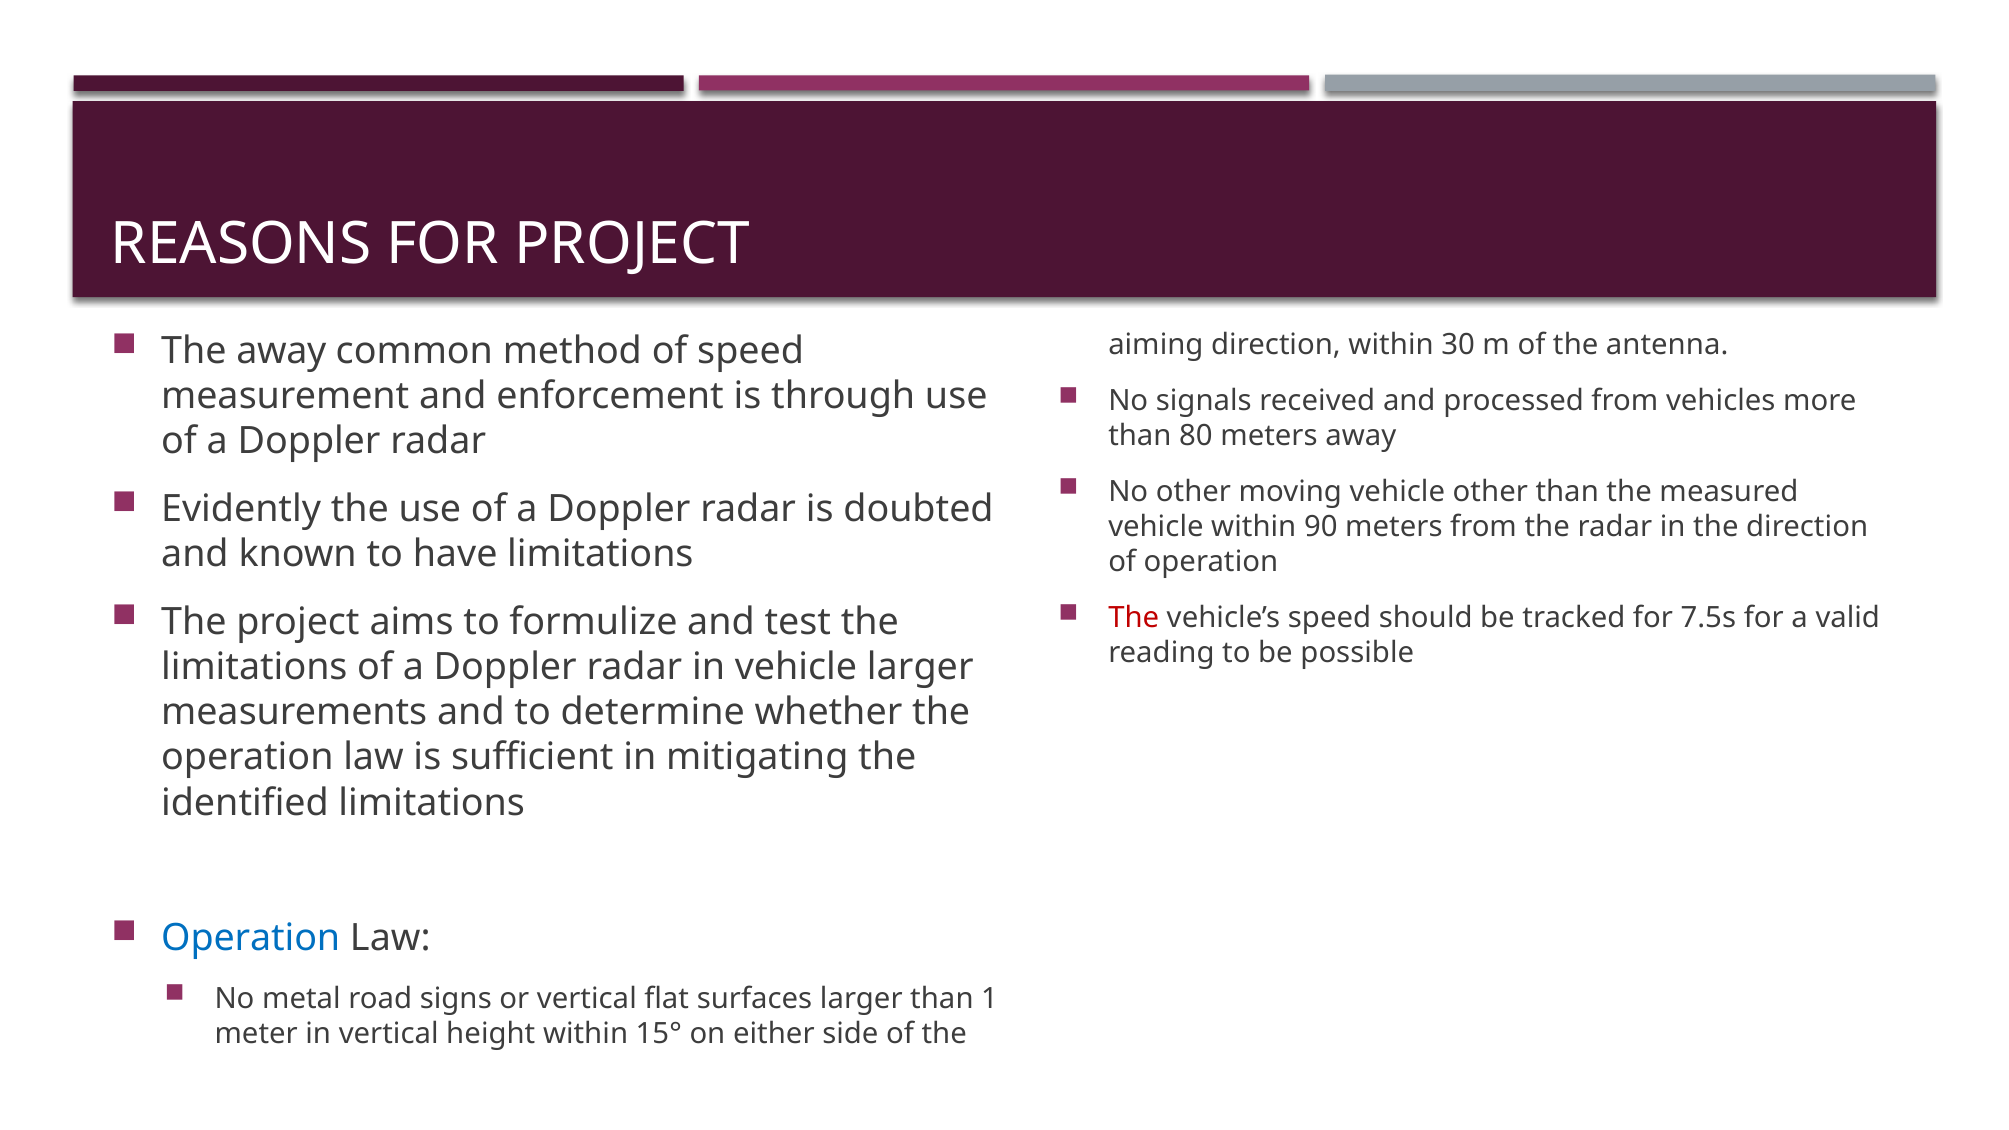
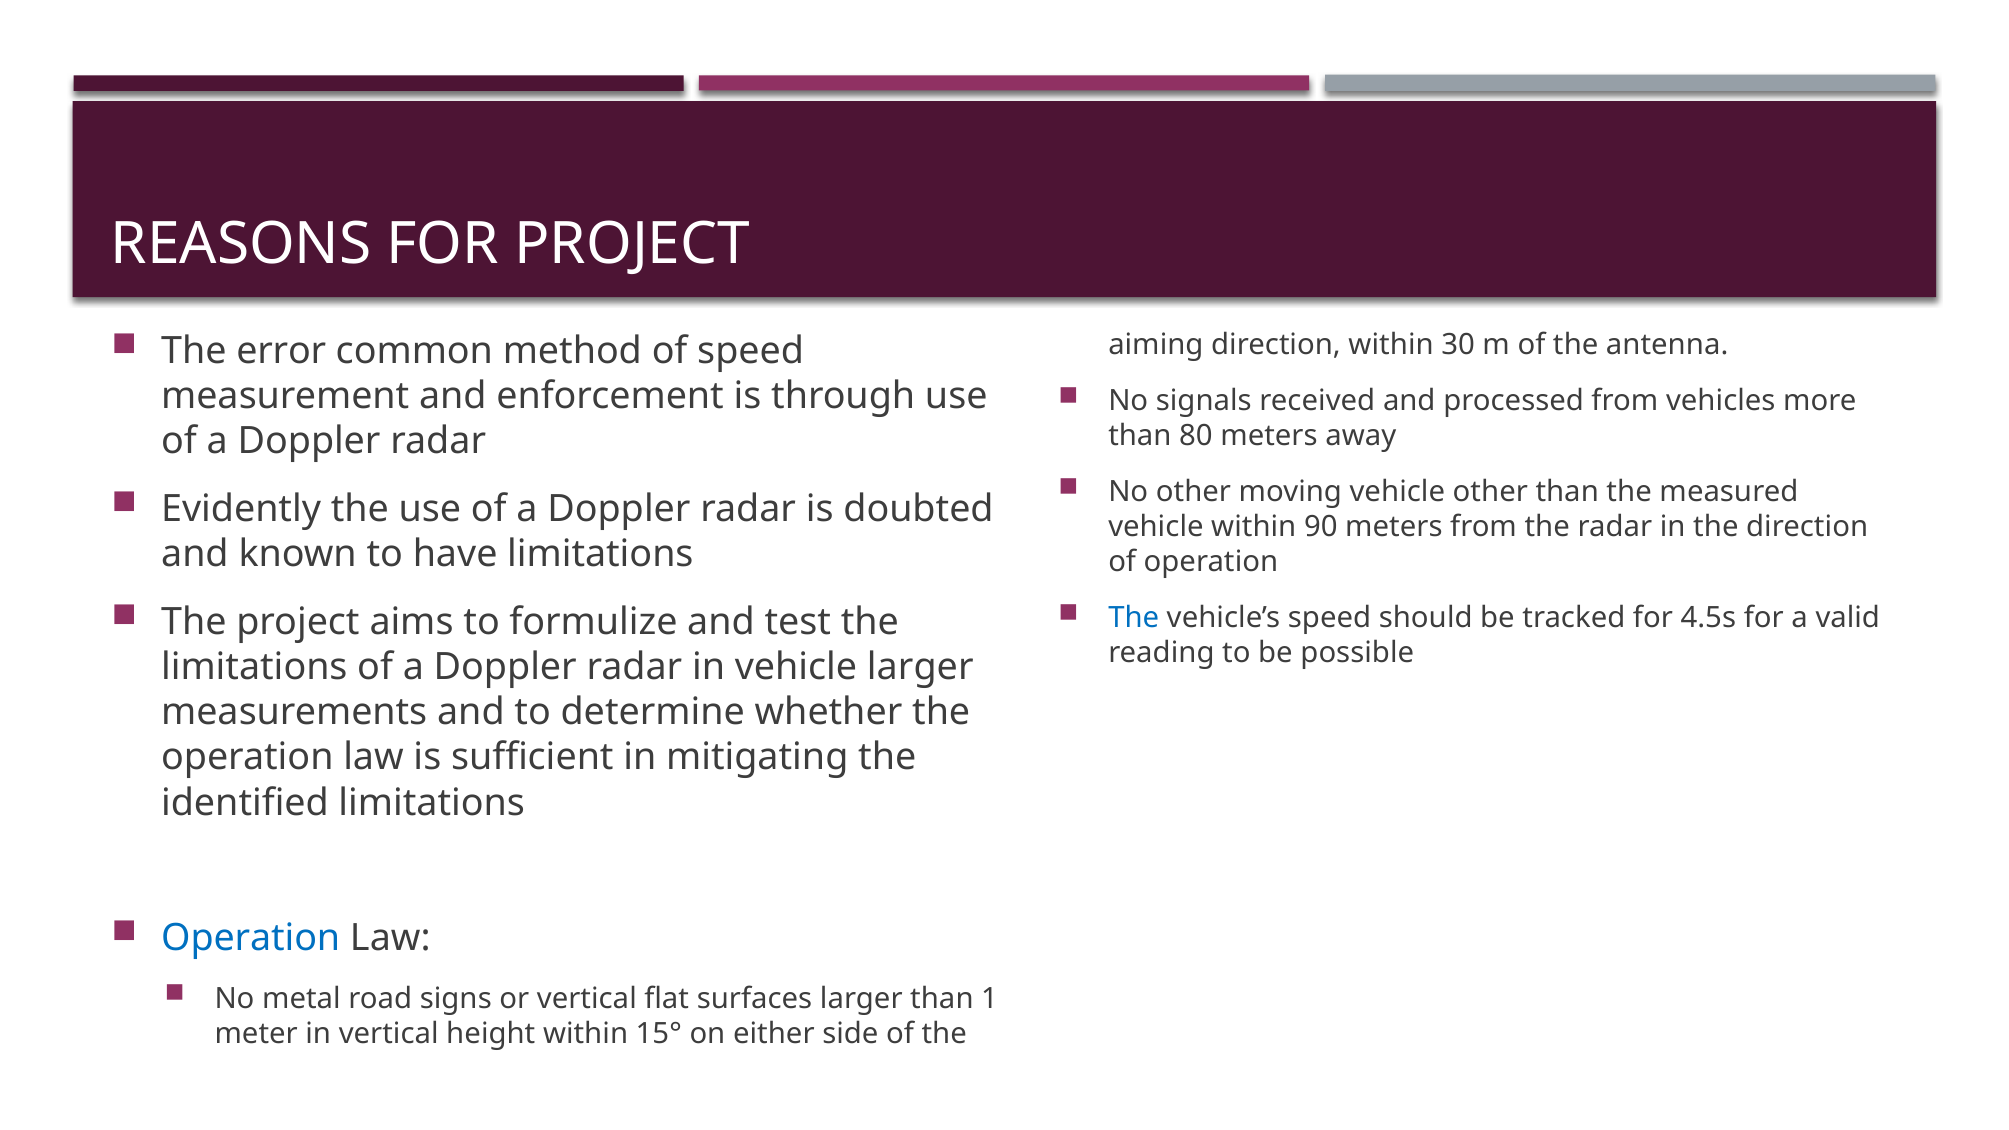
The away: away -> error
The at (1134, 618) colour: red -> blue
7.5s: 7.5s -> 4.5s
